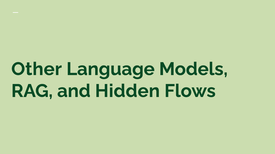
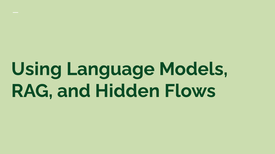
Other: Other -> Using
